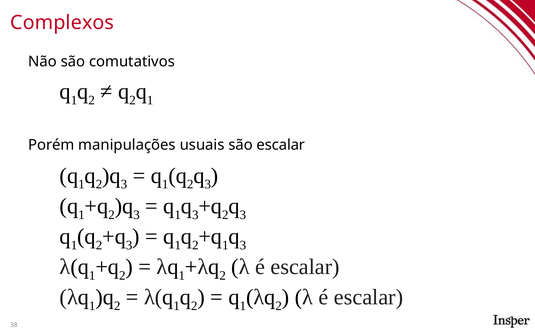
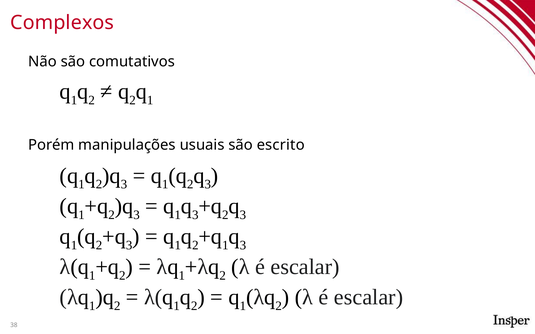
são escalar: escalar -> escrito
